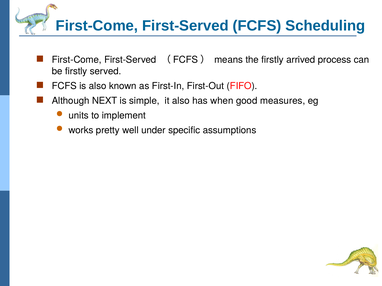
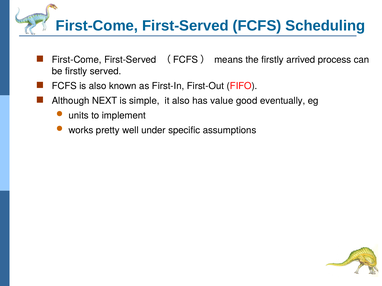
when: when -> value
measures: measures -> eventually
